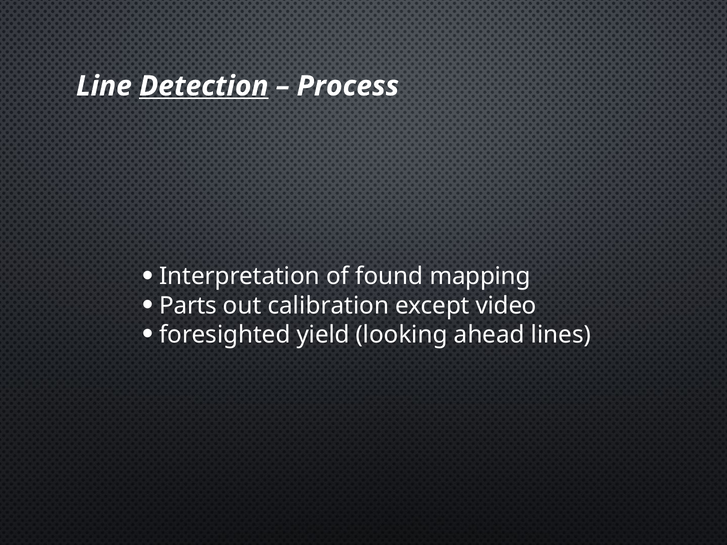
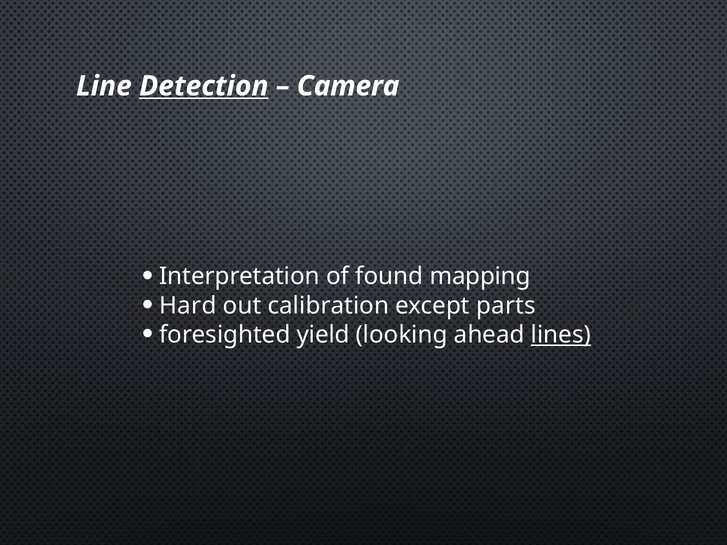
Process: Process -> Camera
Parts: Parts -> Hard
video: video -> parts
lines underline: none -> present
